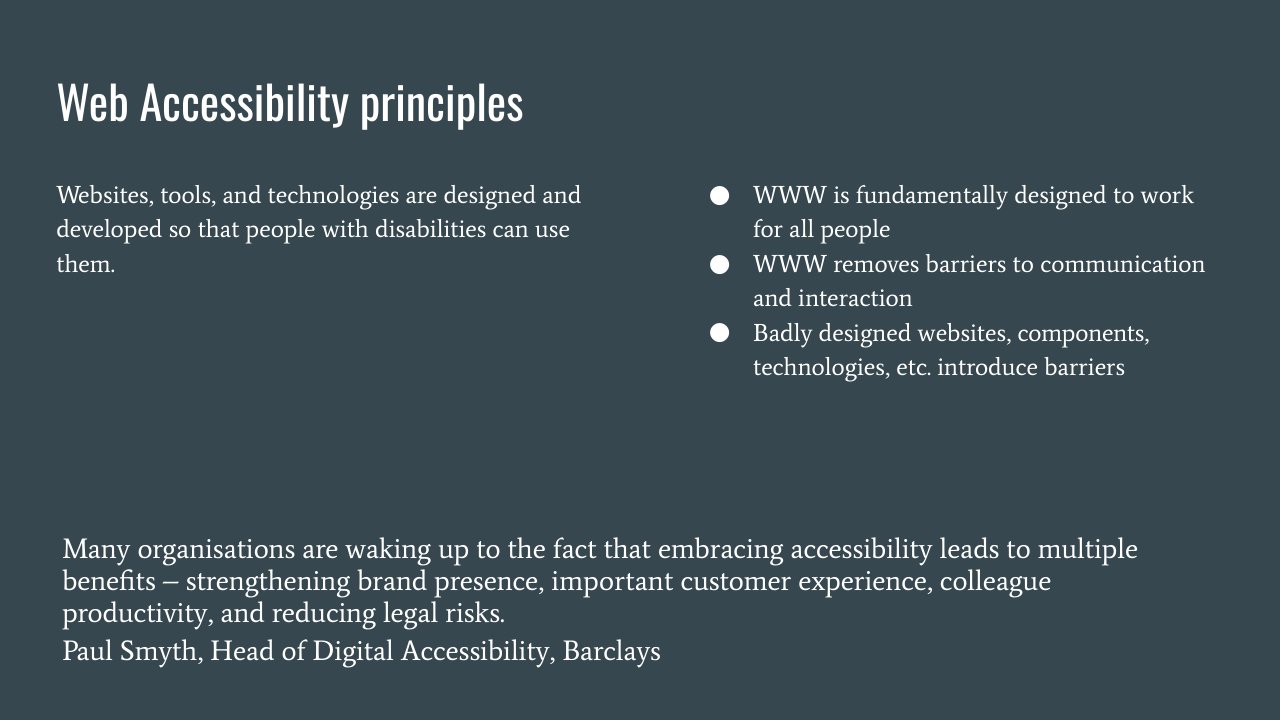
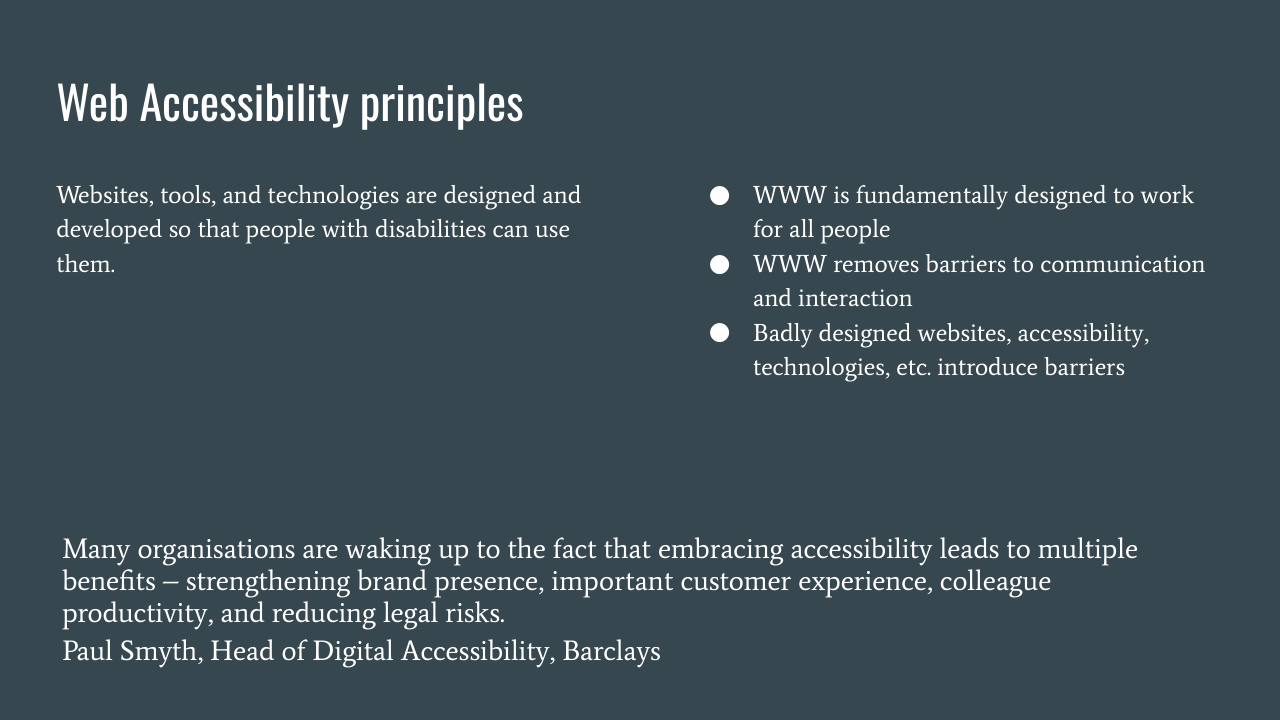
websites components: components -> accessibility
